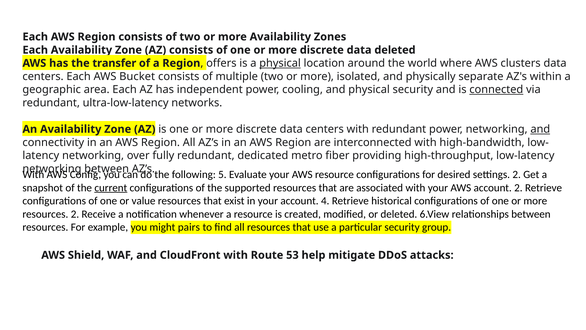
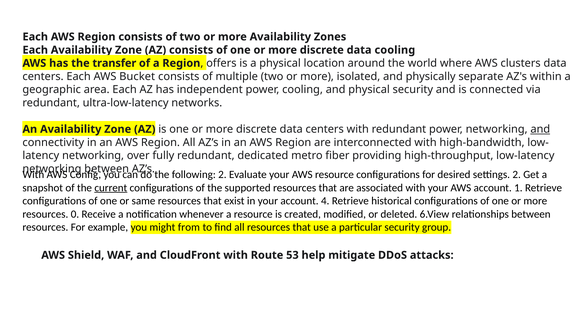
data deleted: deleted -> cooling
physical at (280, 63) underline: present -> none
connected underline: present -> none
following 5: 5 -> 2
account 2: 2 -> 1
value: value -> same
resources 2: 2 -> 0
pairs: pairs -> from
